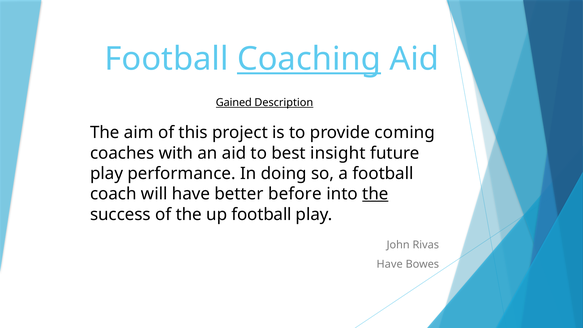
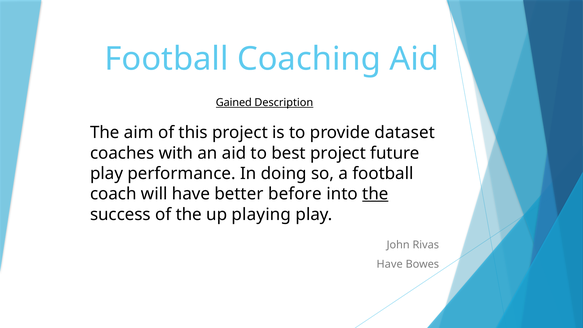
Coaching underline: present -> none
coming: coming -> dataset
best insight: insight -> project
up football: football -> playing
